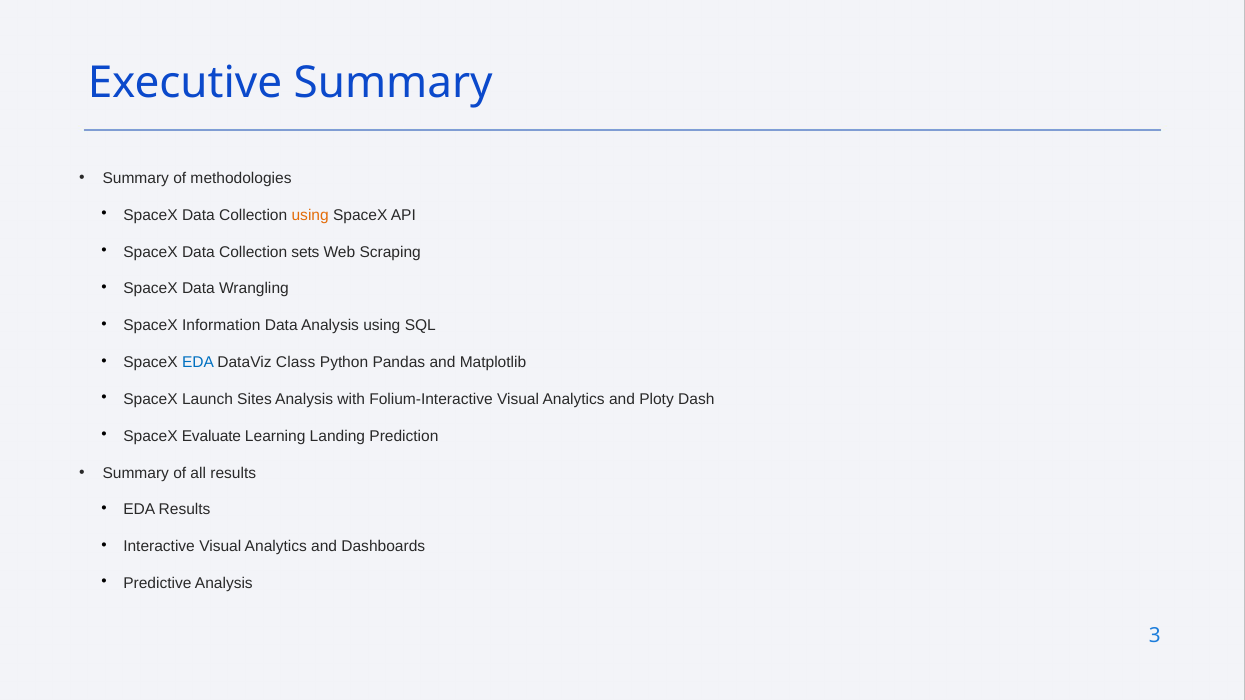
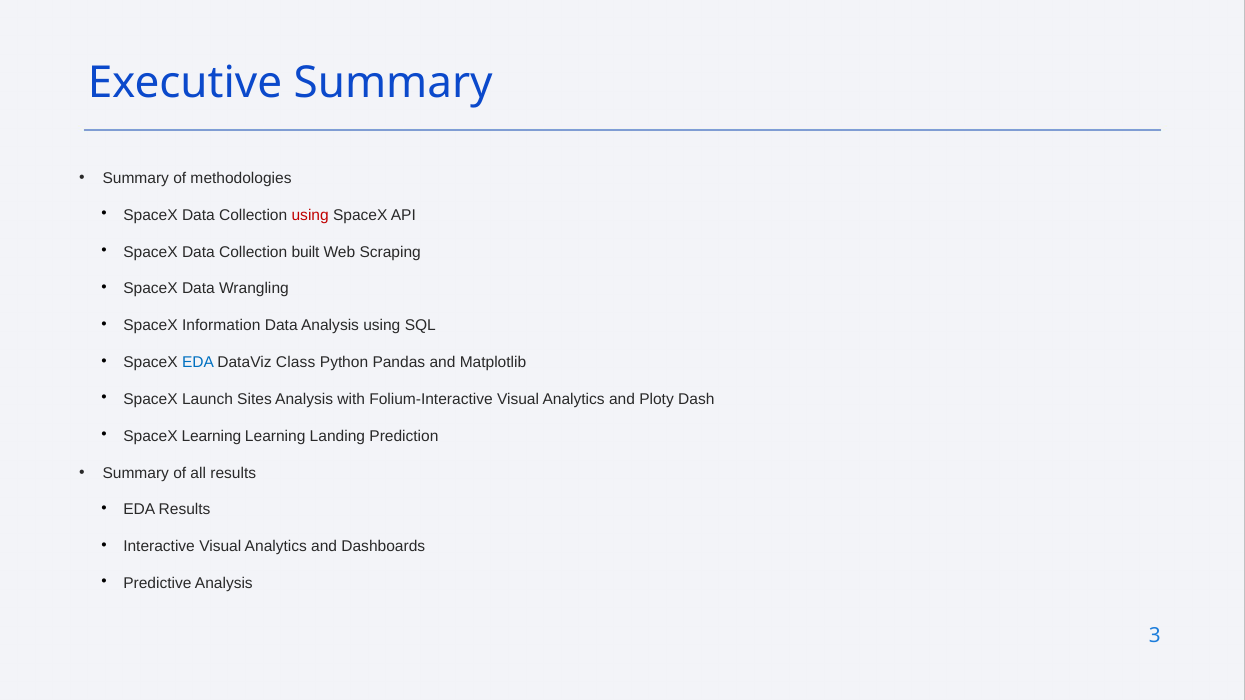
using at (310, 215) colour: orange -> red
sets: sets -> built
SpaceX Evaluate: Evaluate -> Learning
